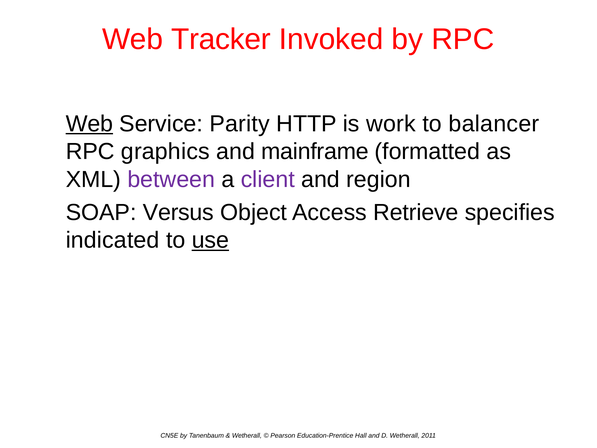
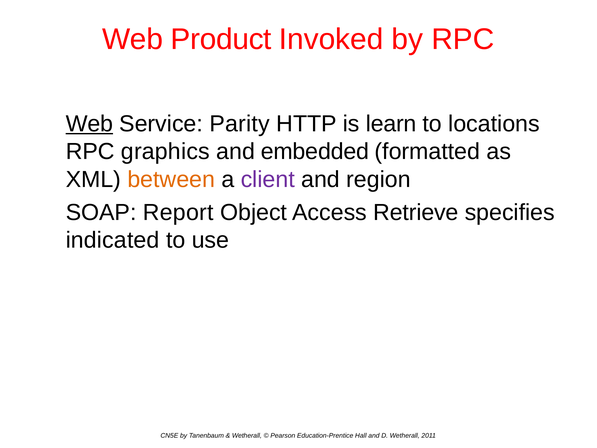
Tracker: Tracker -> Product
work: work -> learn
balancer: balancer -> locations
mainframe: mainframe -> embedded
between colour: purple -> orange
Versus: Versus -> Report
use underline: present -> none
